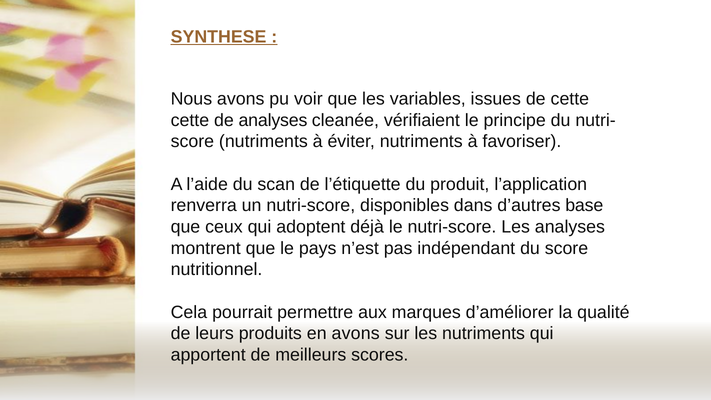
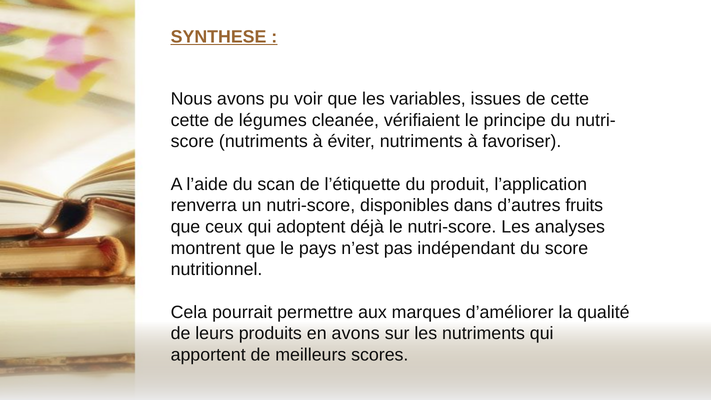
de analyses: analyses -> légumes
base: base -> fruits
